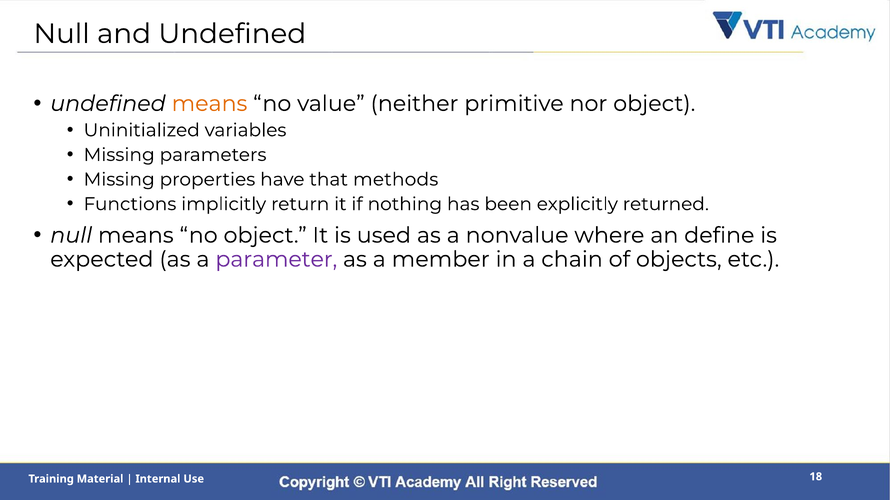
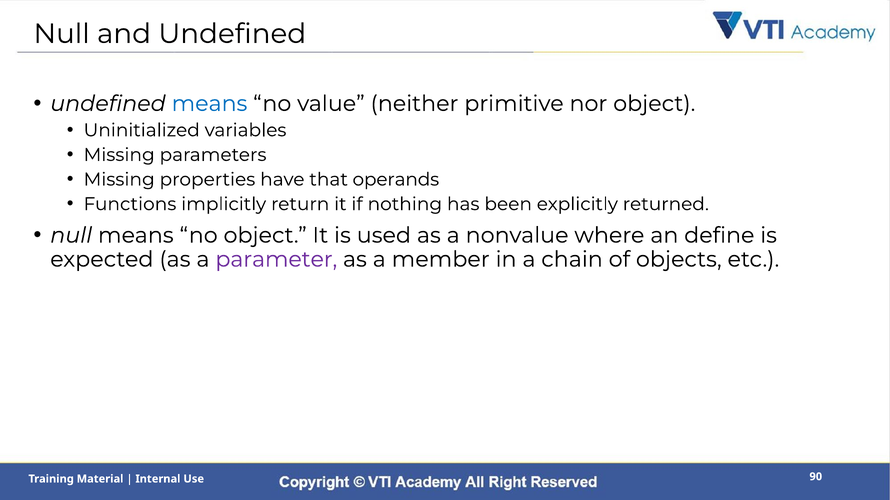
means at (209, 104) colour: orange -> blue
methods: methods -> operands
18: 18 -> 90
